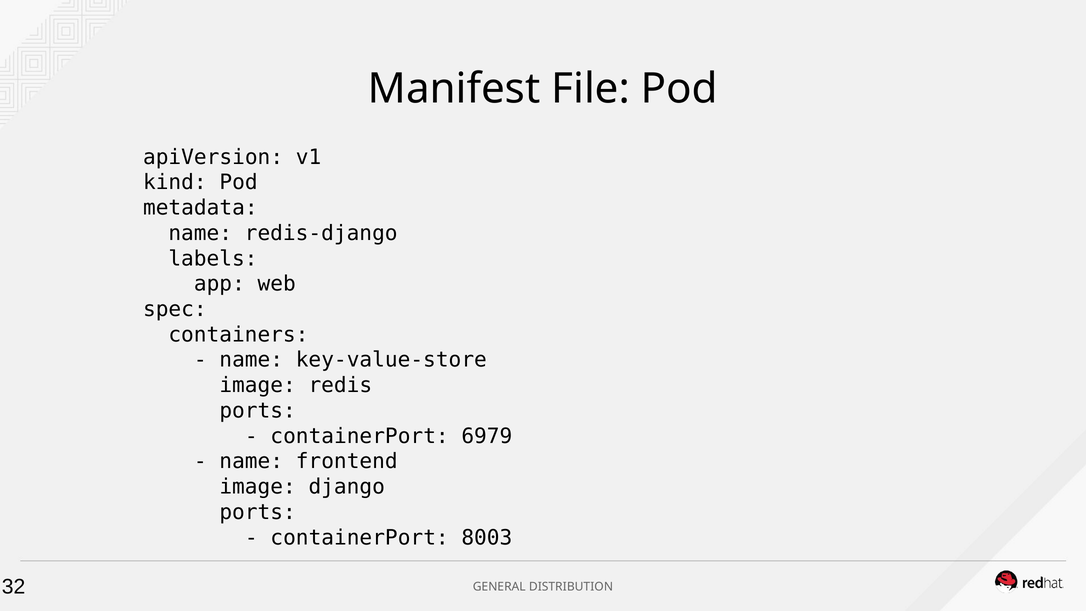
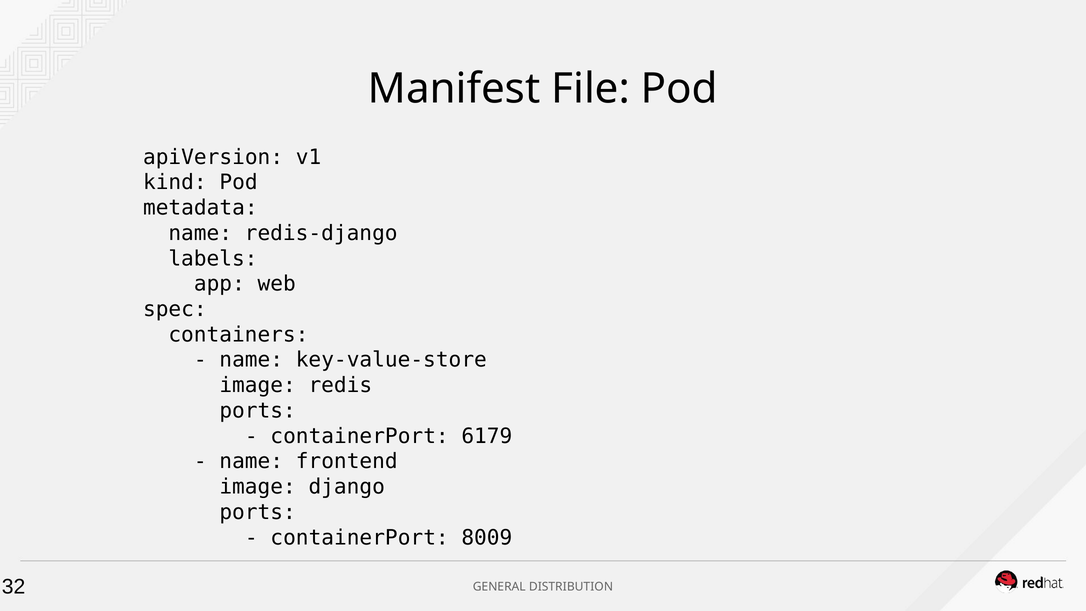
6979: 6979 -> 6179
8003: 8003 -> 8009
